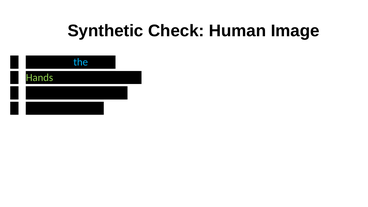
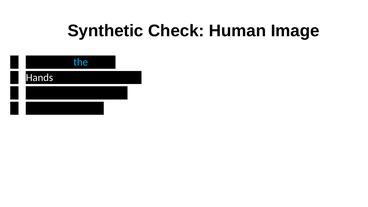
Hands colour: light green -> white
